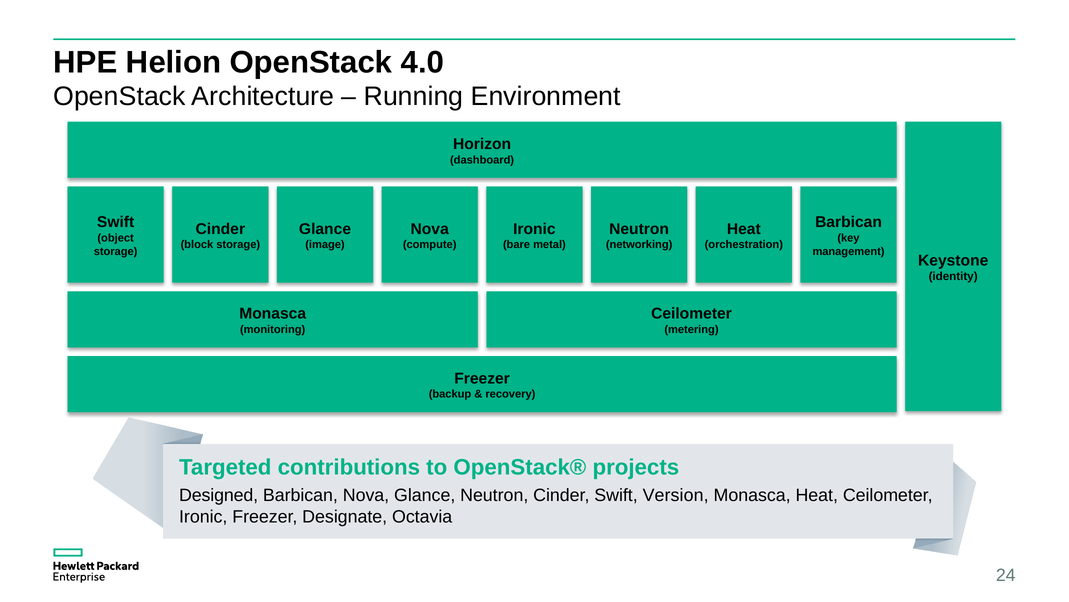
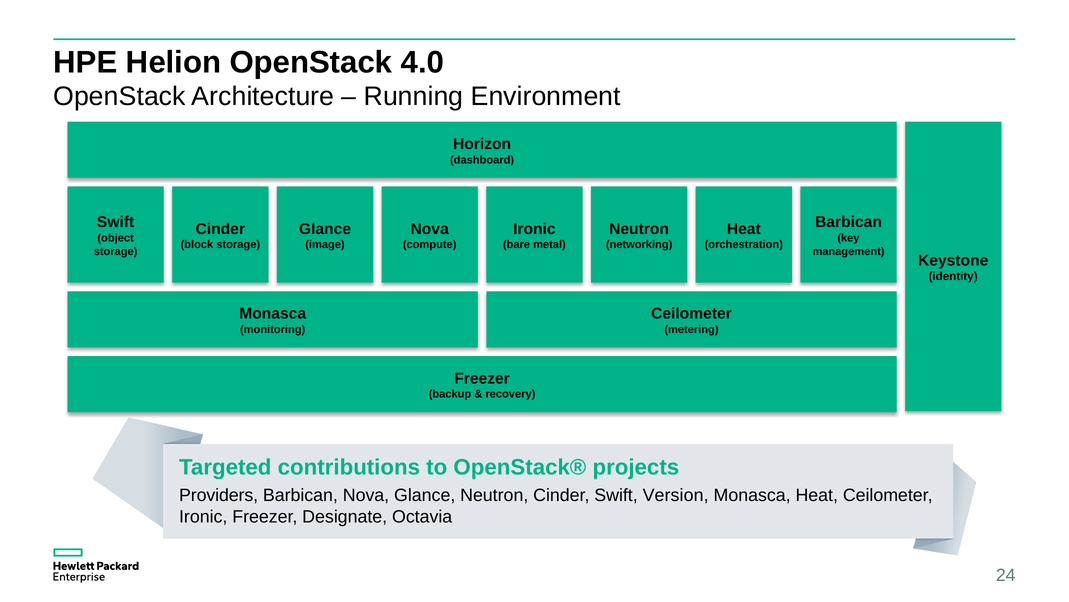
Designed: Designed -> Providers
